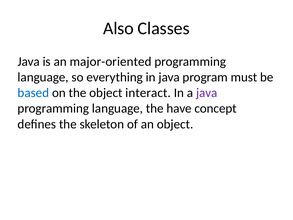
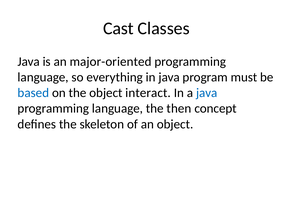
Also: Also -> Cast
java at (207, 93) colour: purple -> blue
have: have -> then
